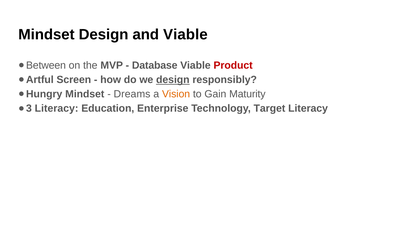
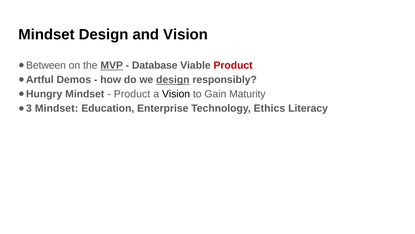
and Viable: Viable -> Vision
MVP underline: none -> present
Screen: Screen -> Demos
Dreams at (132, 94): Dreams -> Product
Vision at (176, 94) colour: orange -> black
3 Literacy: Literacy -> Mindset
Target: Target -> Ethics
